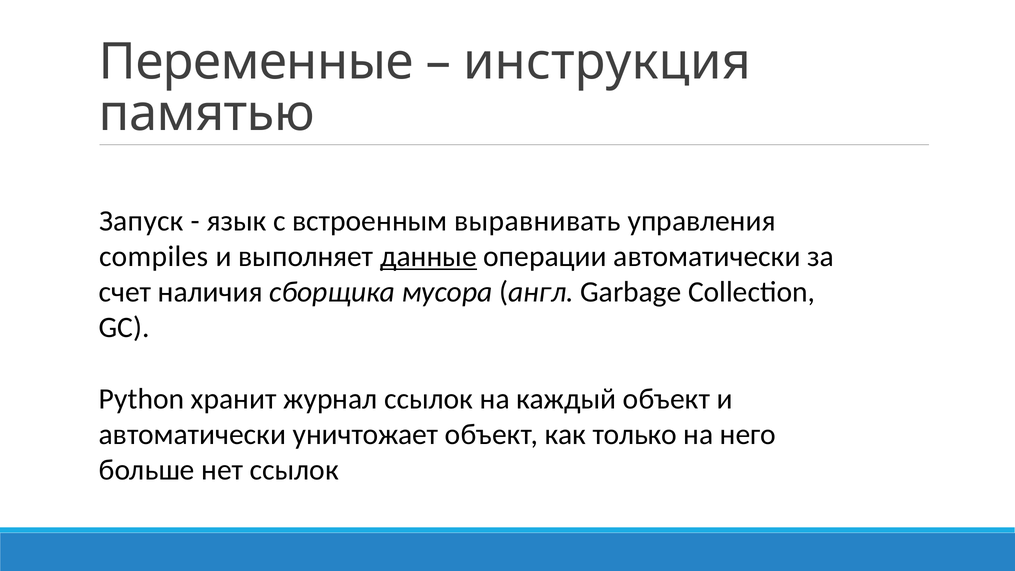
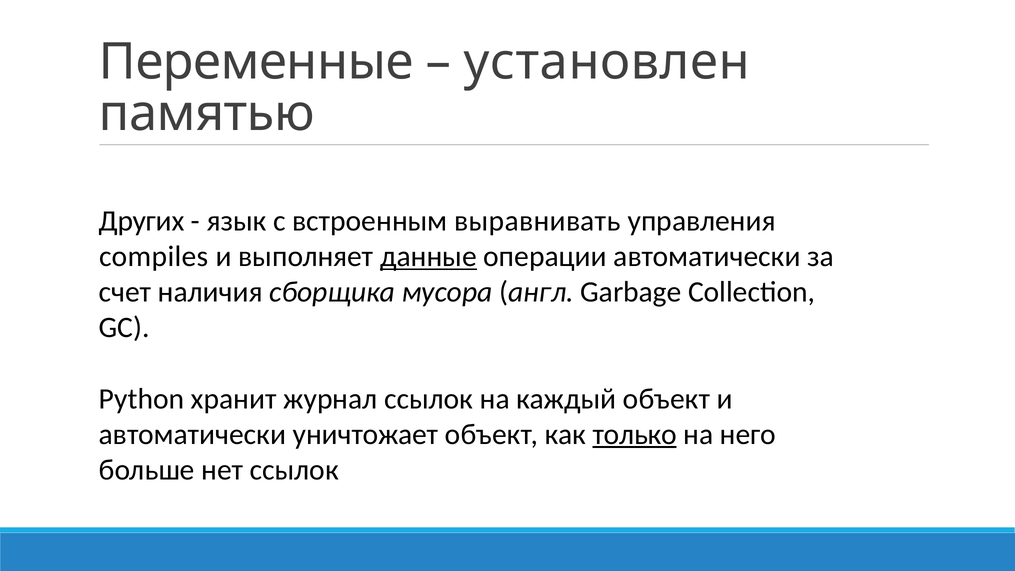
инструкция: инструкция -> установлен
Запуск: Запуск -> Других
только underline: none -> present
